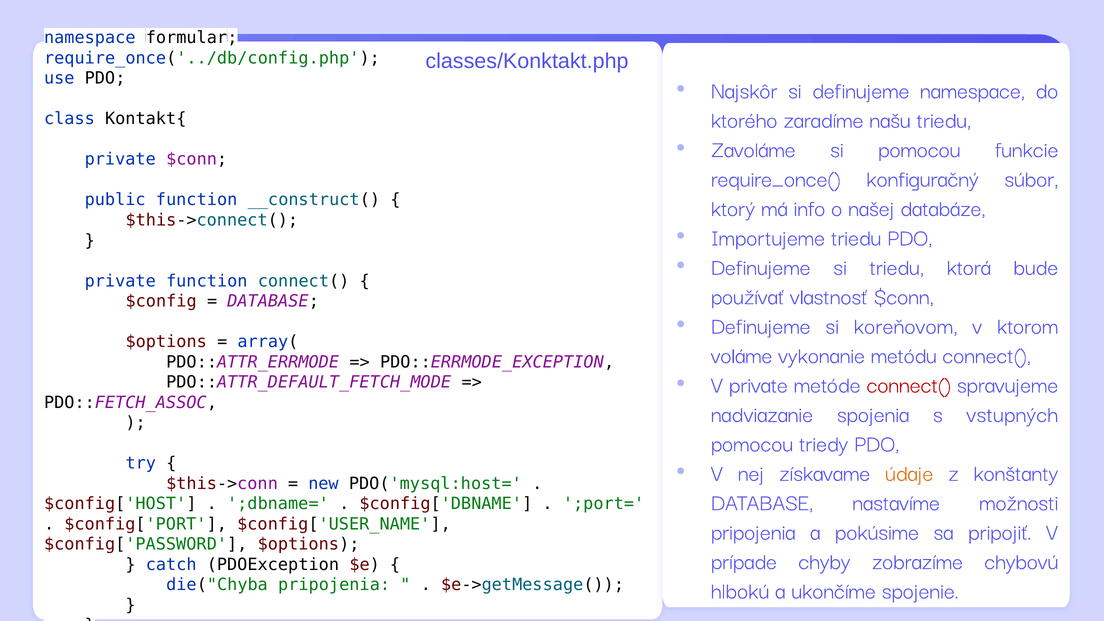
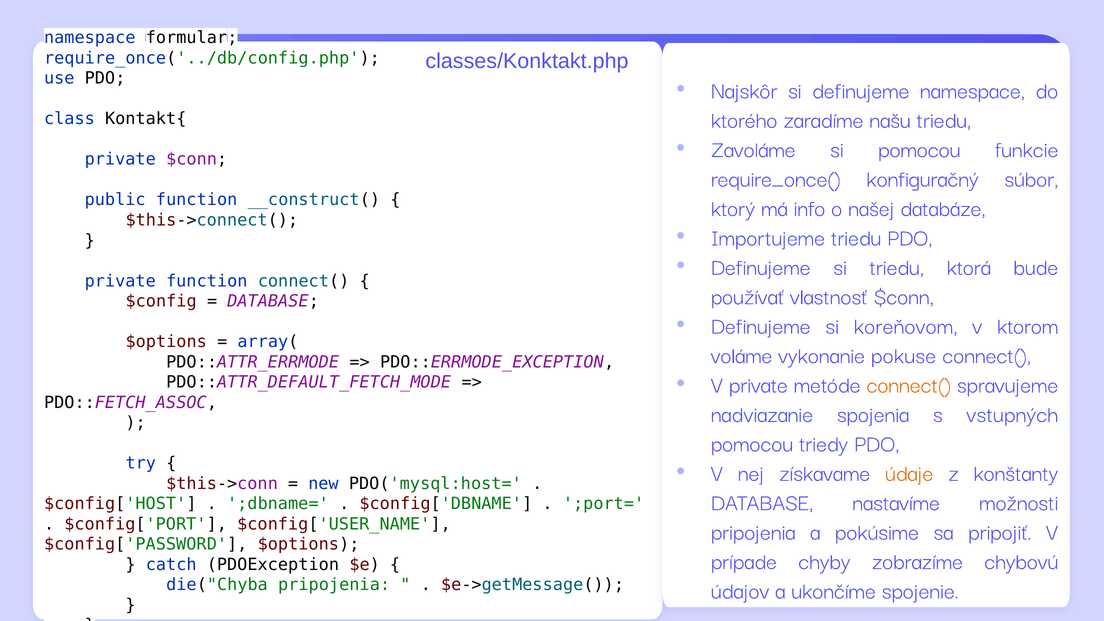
metódu: metódu -> pokuse
connect( at (909, 384) colour: red -> orange
hlbokú: hlbokú -> údajov
